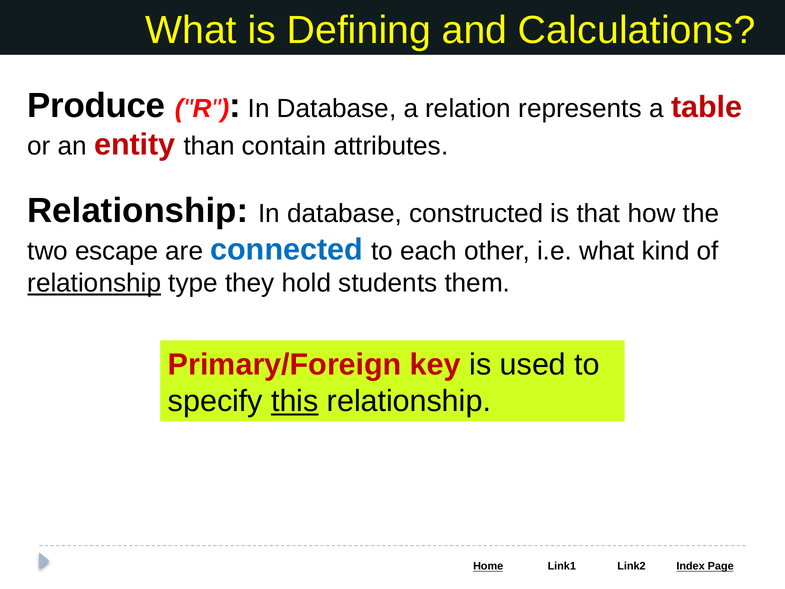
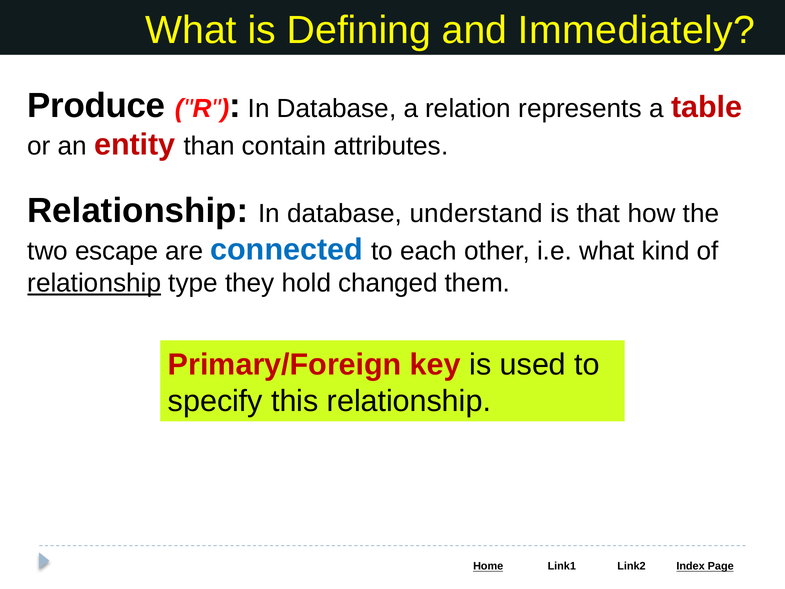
Calculations: Calculations -> Immediately
constructed: constructed -> understand
students: students -> changed
this underline: present -> none
